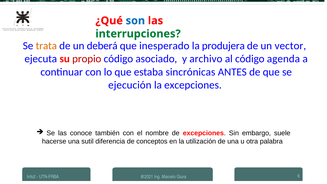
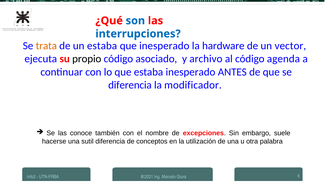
interrupciones colour: green -> blue
un deberá: deberá -> estaba
produjera: produjera -> hardware
propio colour: red -> black
estaba sincrónicas: sincrónicas -> inesperado
ejecución at (130, 85): ejecución -> diferencia
la excepciones: excepciones -> modificador
